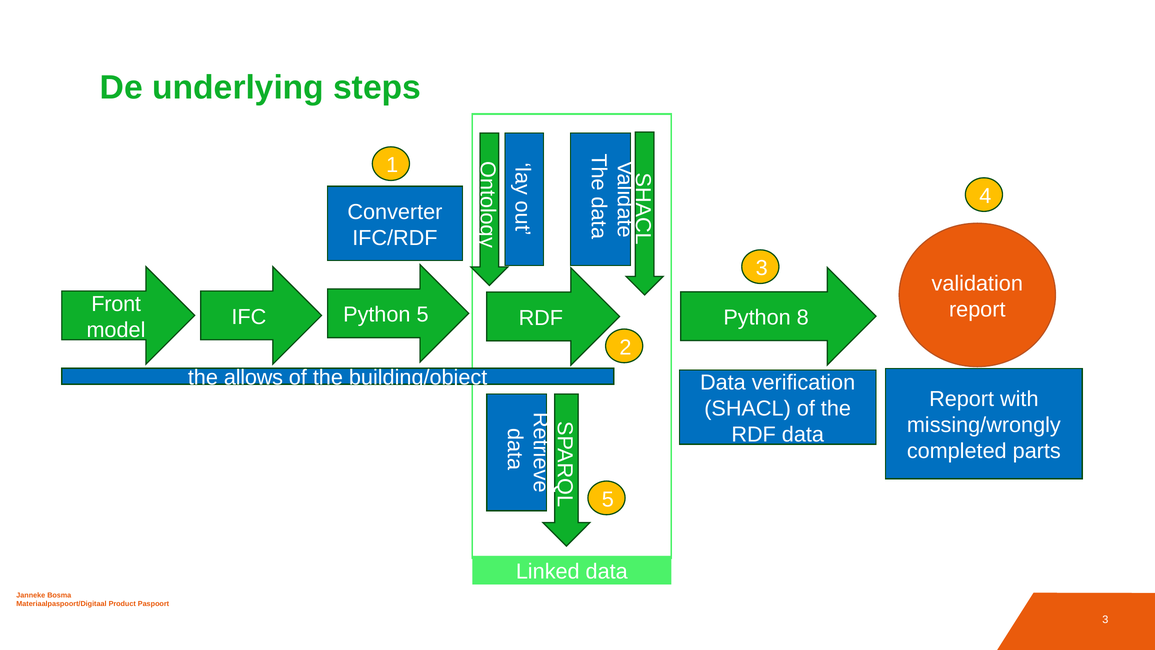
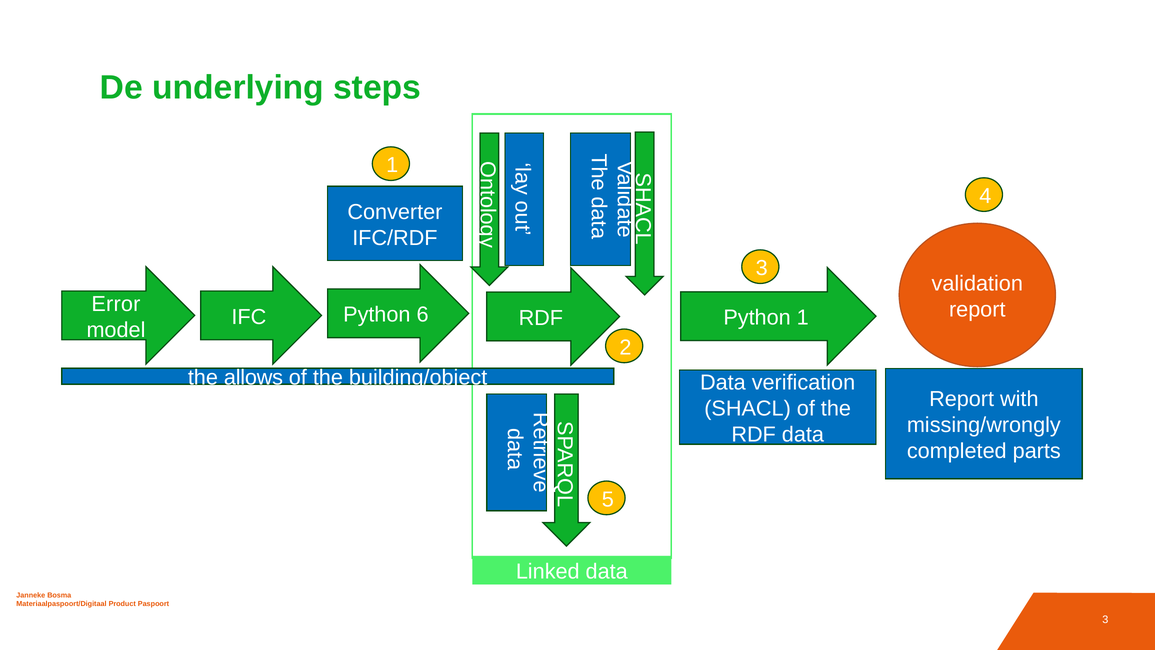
Front: Front -> Error
Python 5: 5 -> 6
Python 8: 8 -> 1
